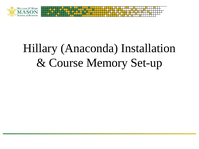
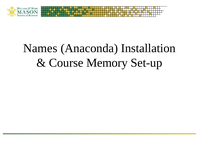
Hillary: Hillary -> Names
